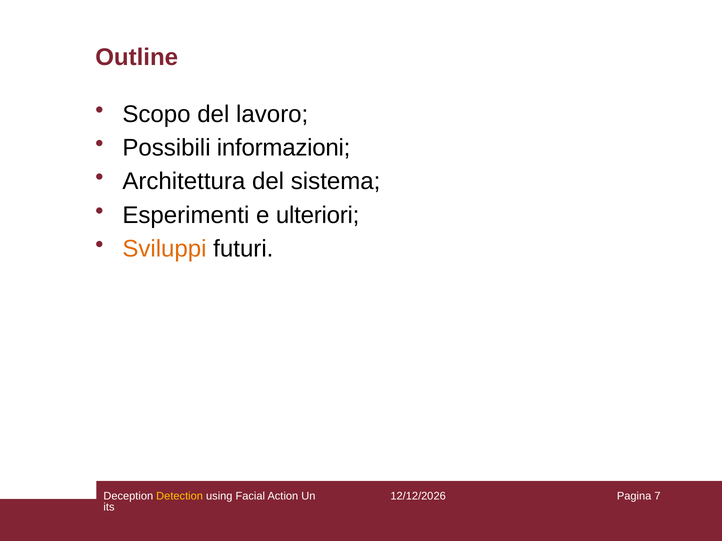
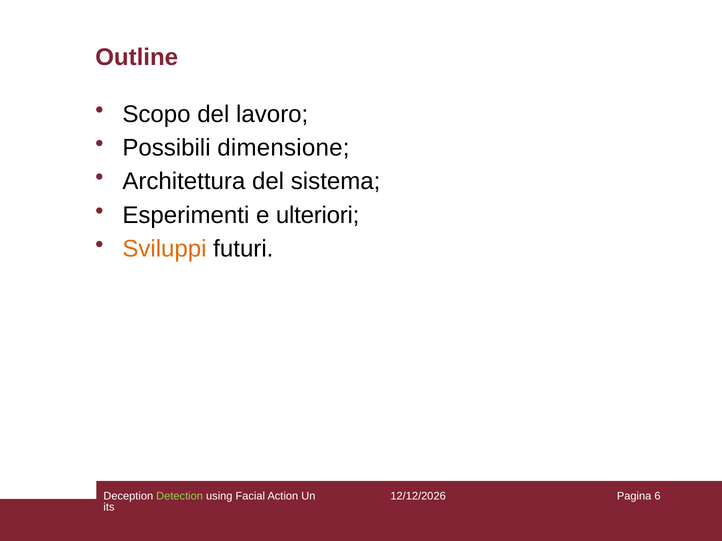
informazioni: informazioni -> dimensione
Detection colour: yellow -> light green
7: 7 -> 6
